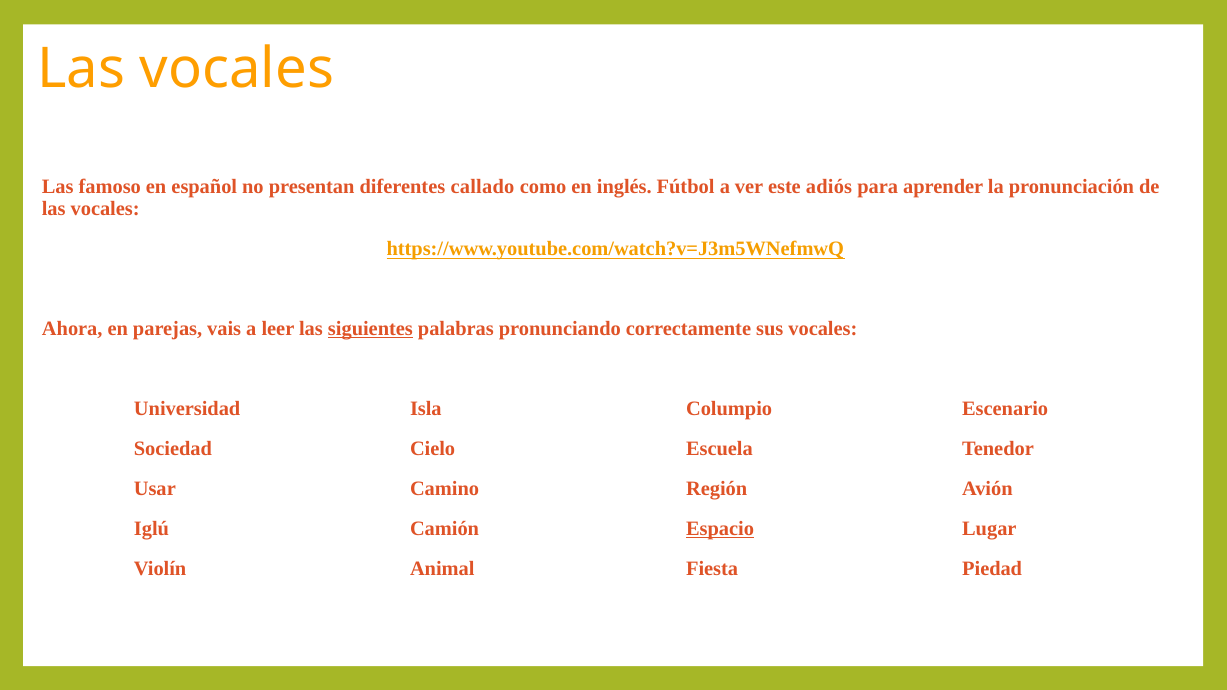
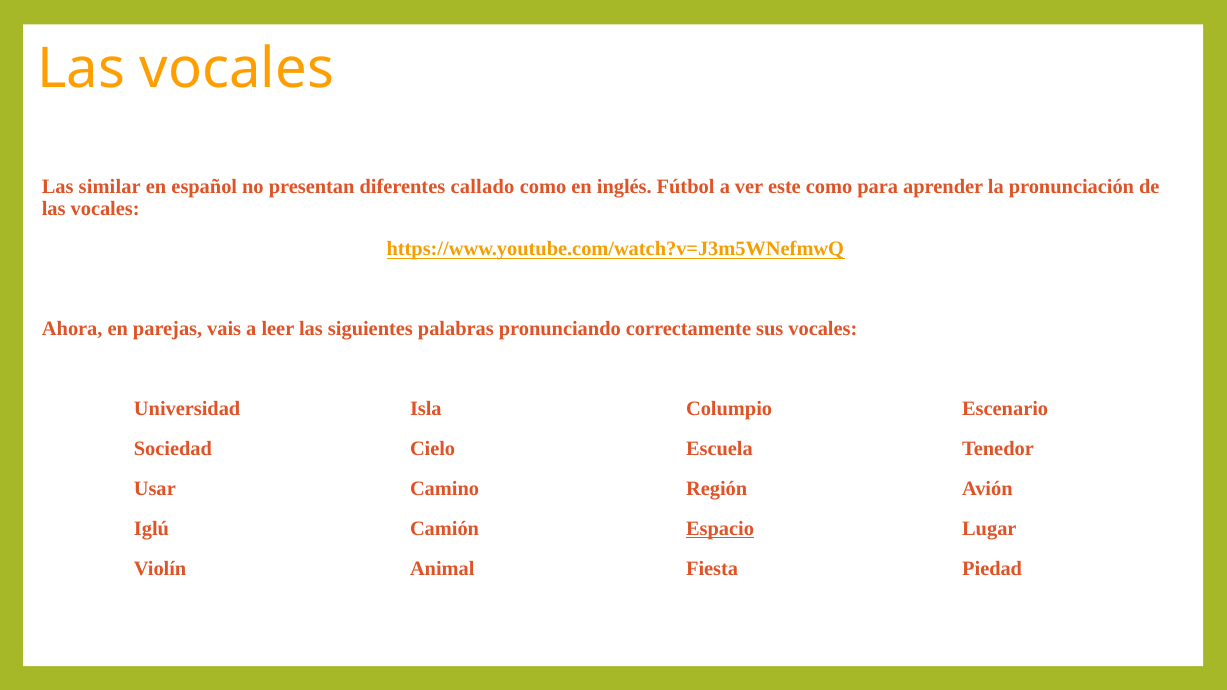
famoso: famoso -> similar
este adiós: adiós -> como
siguientes underline: present -> none
